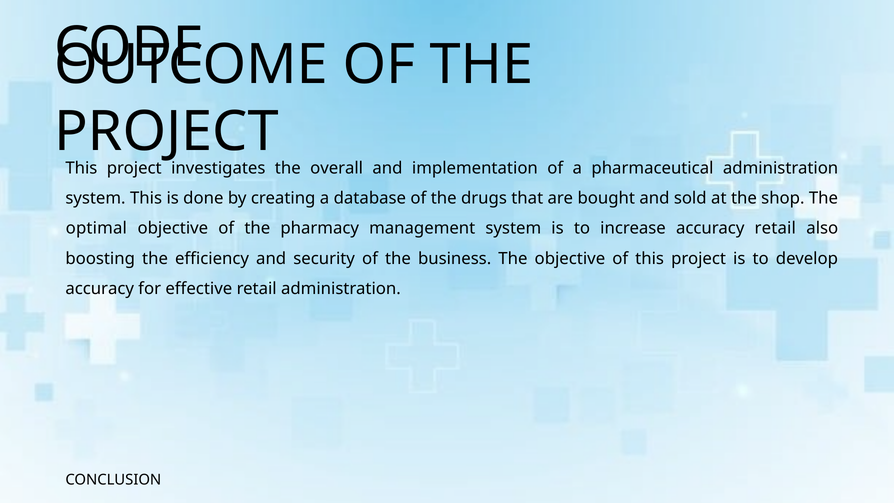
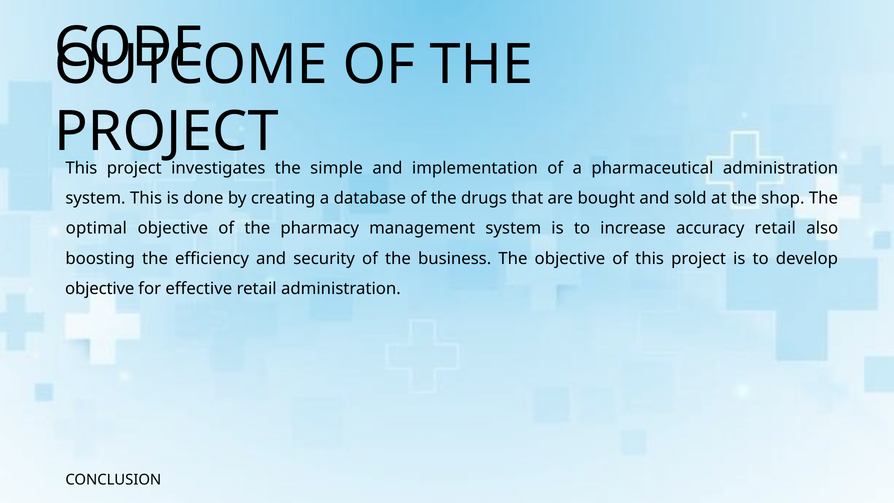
overall: overall -> simple
accuracy at (100, 289): accuracy -> objective
